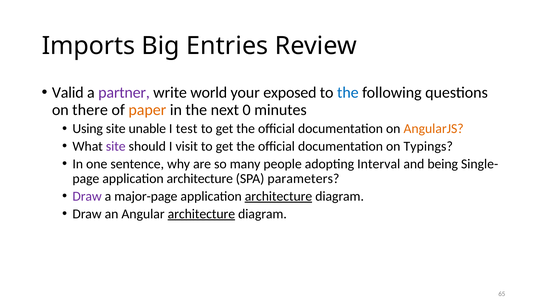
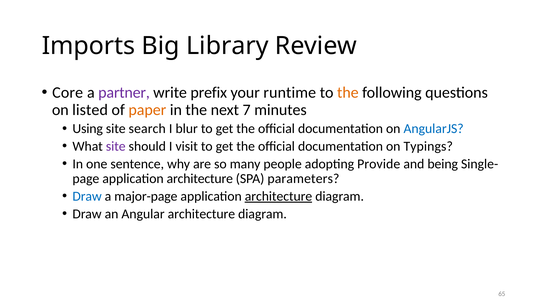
Entries: Entries -> Library
Valid: Valid -> Core
world: world -> prefix
exposed: exposed -> runtime
the at (348, 92) colour: blue -> orange
there: there -> listed
0: 0 -> 7
unable: unable -> search
test: test -> blur
AngularJS colour: orange -> blue
Interval: Interval -> Provide
Draw at (87, 196) colour: purple -> blue
architecture at (201, 214) underline: present -> none
